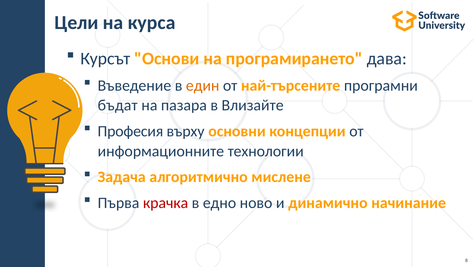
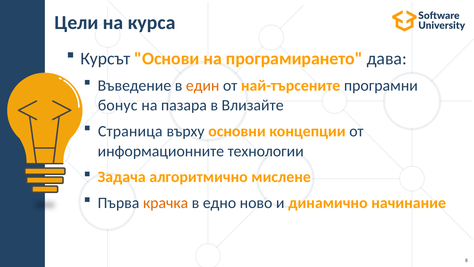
бъдат: бъдат -> бонус
Професия: Професия -> Страница
крачка colour: red -> orange
